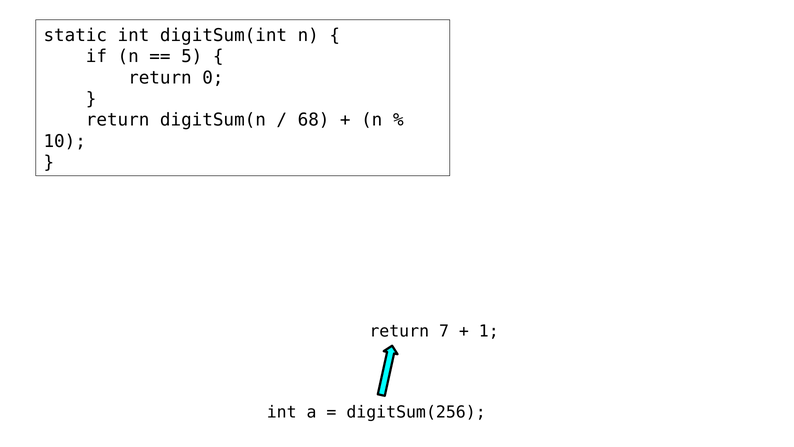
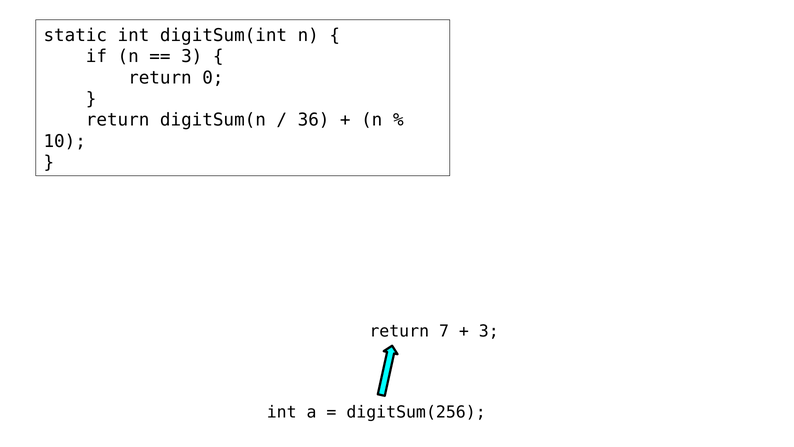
5 at (192, 56): 5 -> 3
68: 68 -> 36
1 at (489, 331): 1 -> 3
